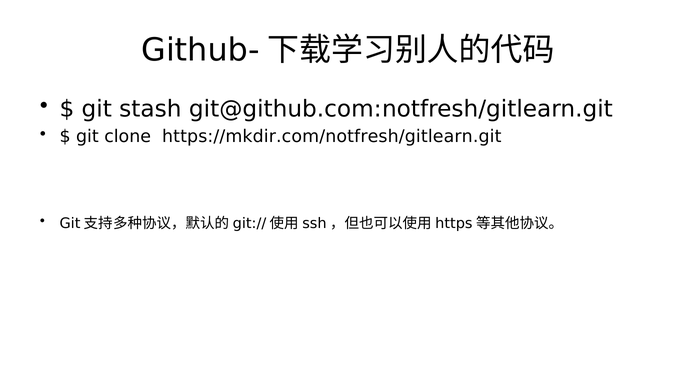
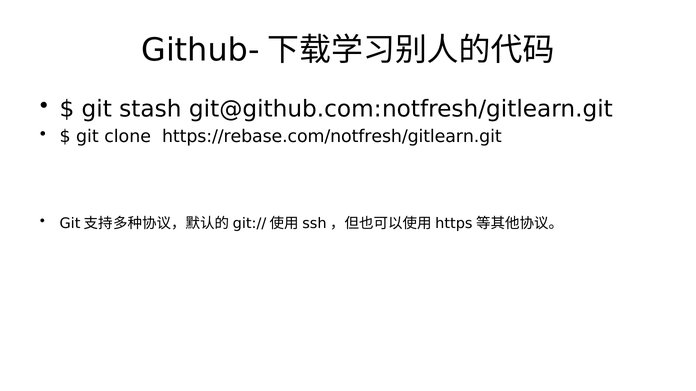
https://mkdir.com/notfresh/gitlearn.git: https://mkdir.com/notfresh/gitlearn.git -> https://rebase.com/notfresh/gitlearn.git
